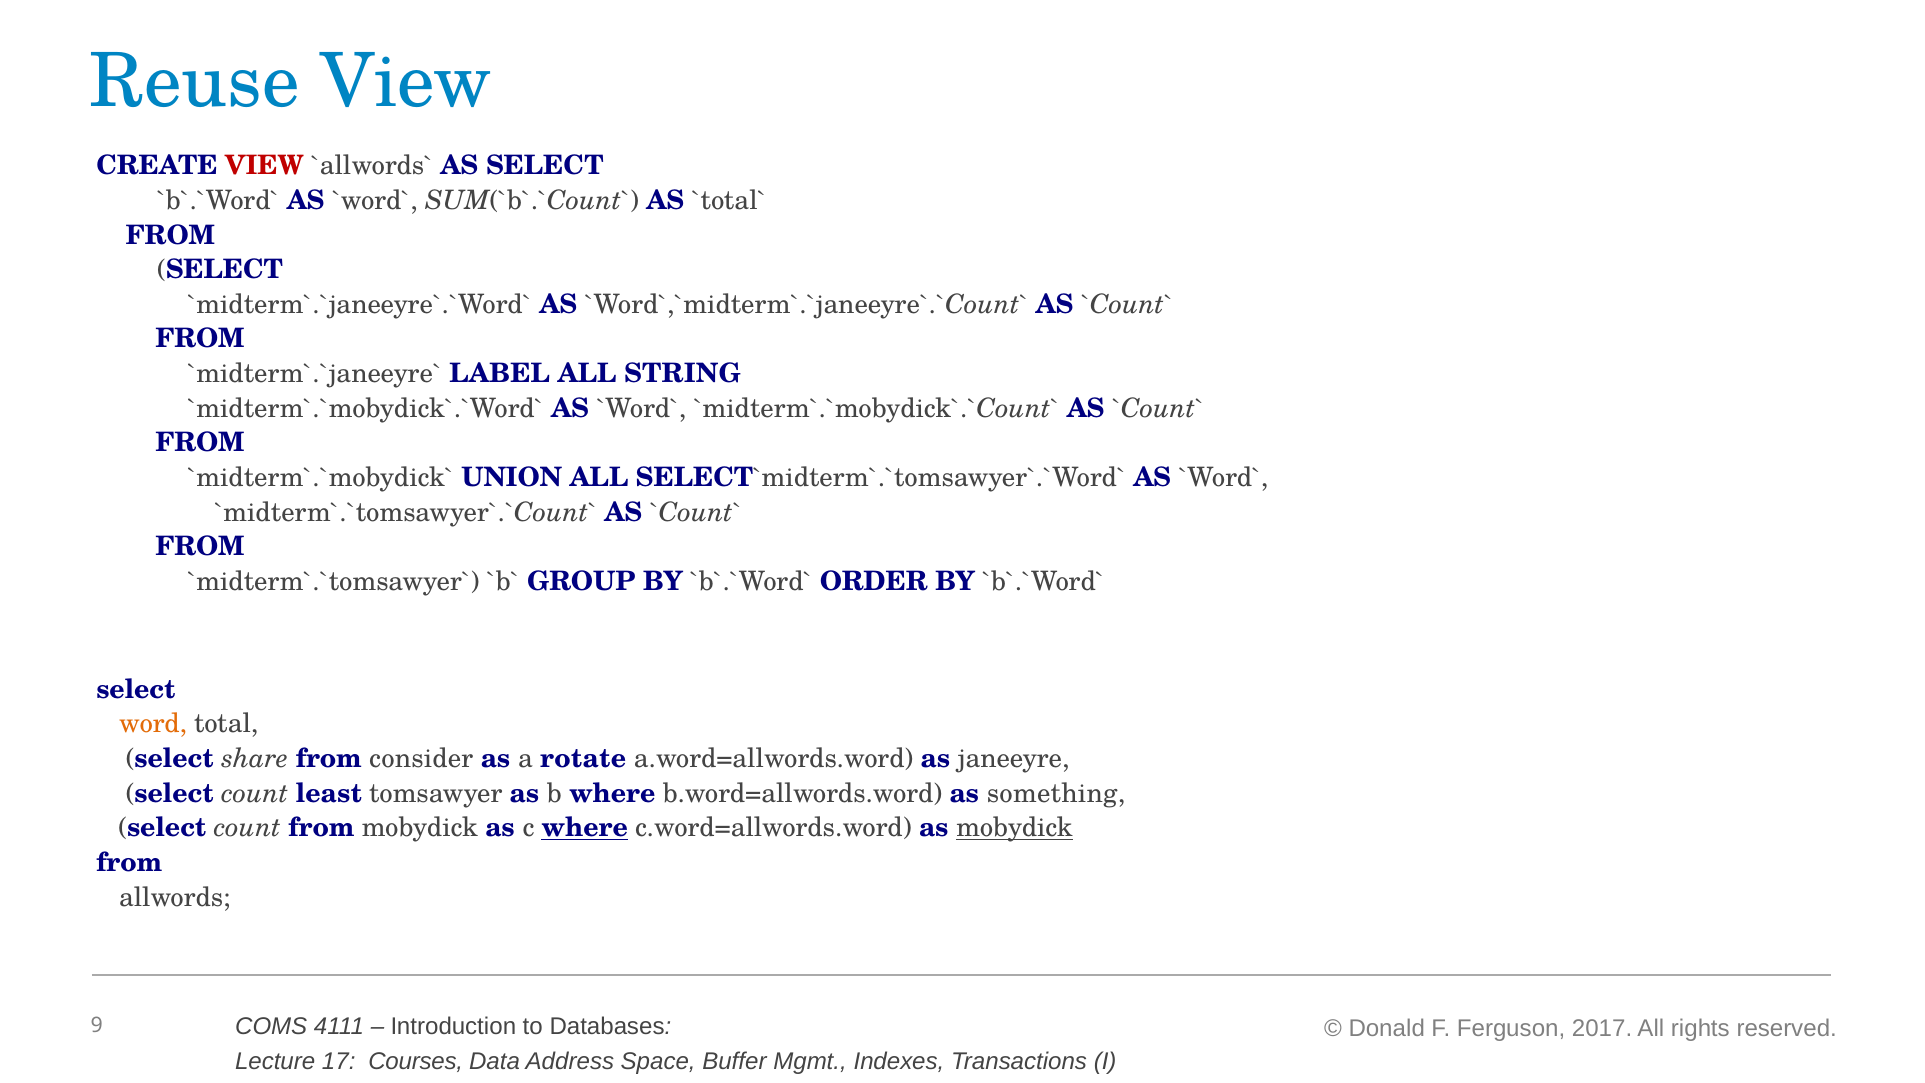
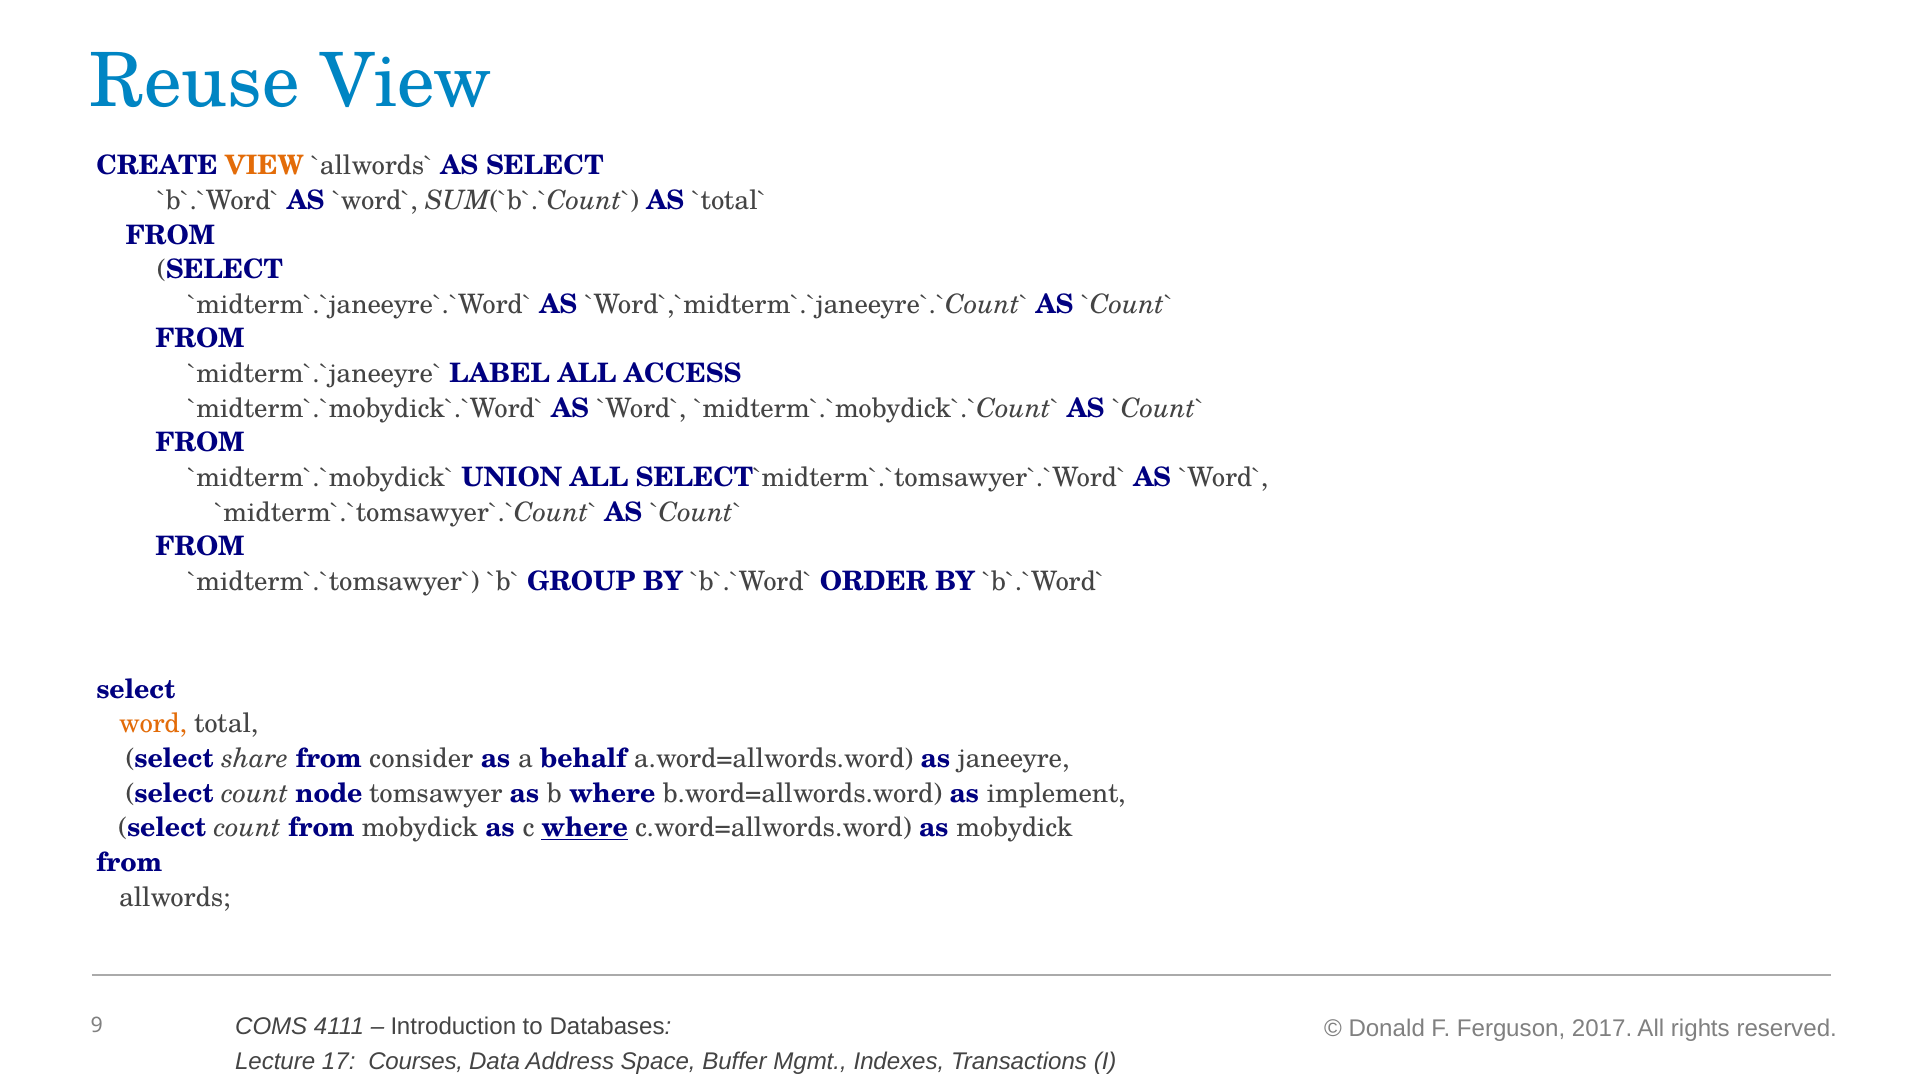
VIEW at (265, 166) colour: red -> orange
STRING: STRING -> ACCESS
rotate: rotate -> behalf
least: least -> node
something: something -> implement
mobydick at (1015, 828) underline: present -> none
